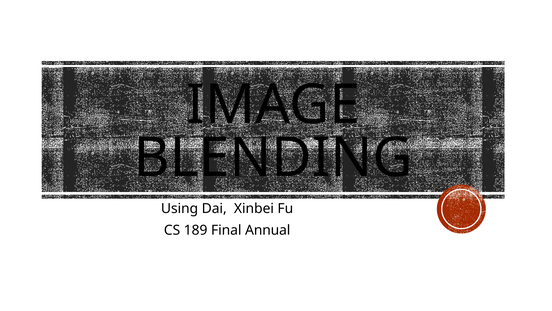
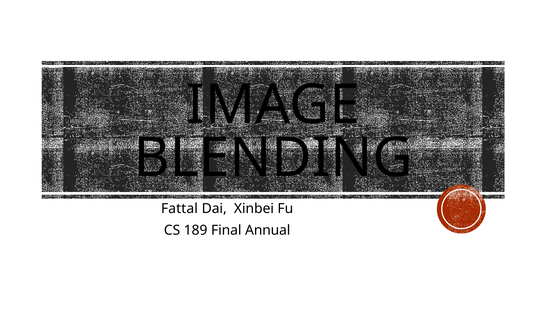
Using: Using -> Fattal
